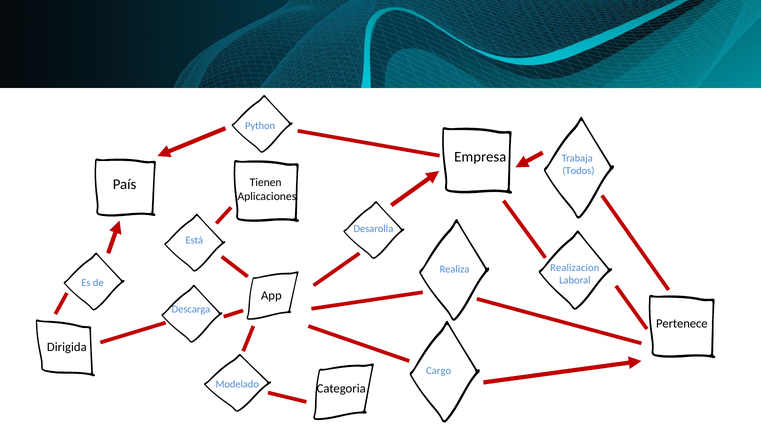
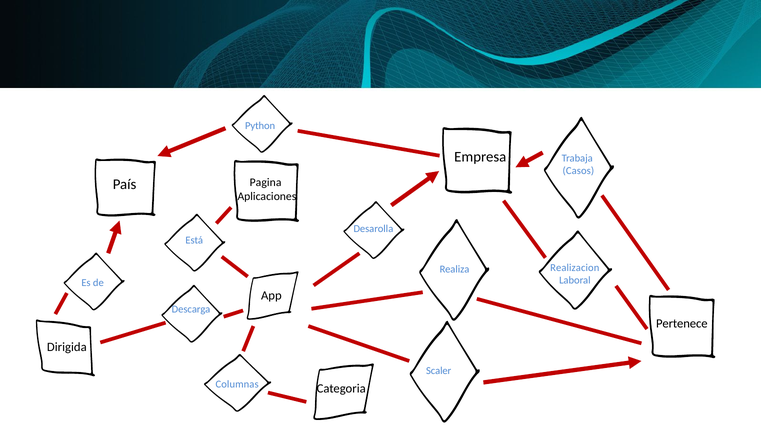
Todos: Todos -> Casos
Tienen: Tienen -> Pagina
Cargo: Cargo -> Scaler
Modelado: Modelado -> Columnas
